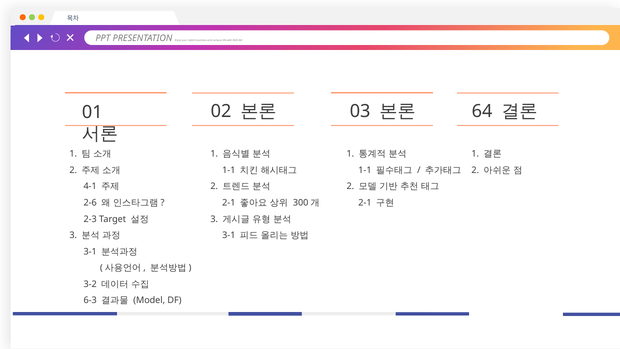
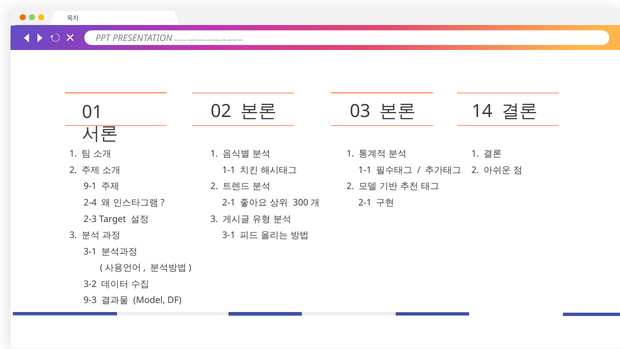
64: 64 -> 14
4-1: 4-1 -> 9-1
2-6: 2-6 -> 2-4
6-3: 6-3 -> 9-3
